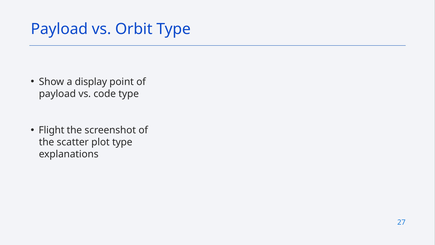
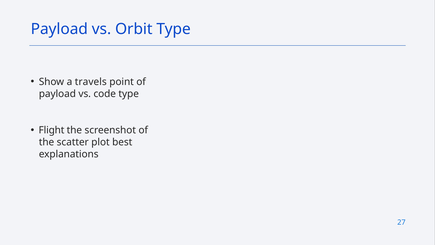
display: display -> travels
plot type: type -> best
